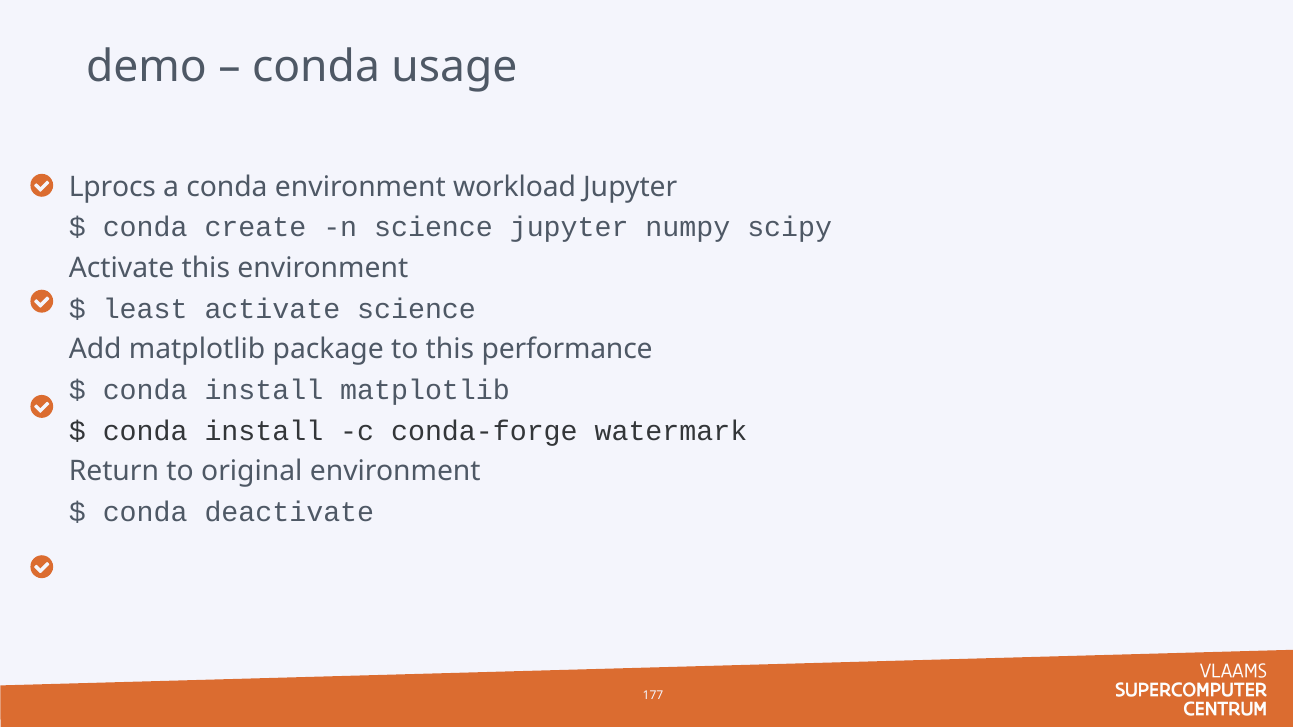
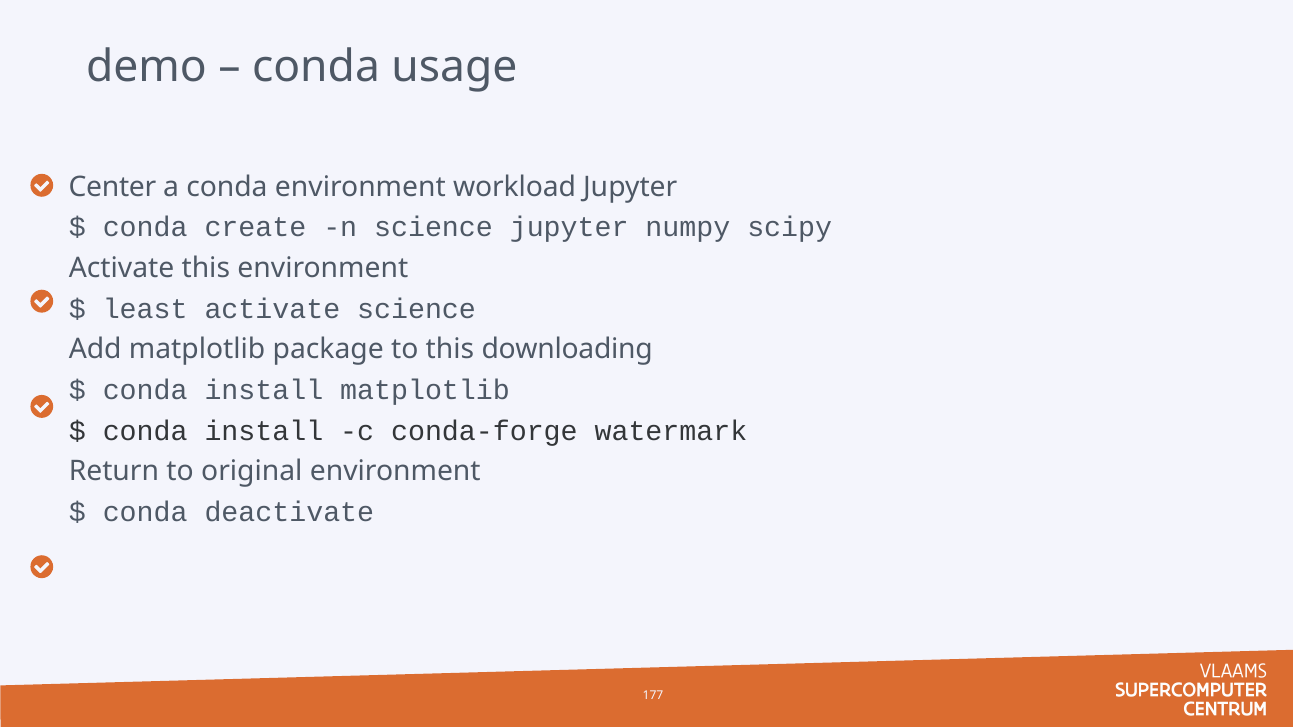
Lprocs: Lprocs -> Center
performance: performance -> downloading
